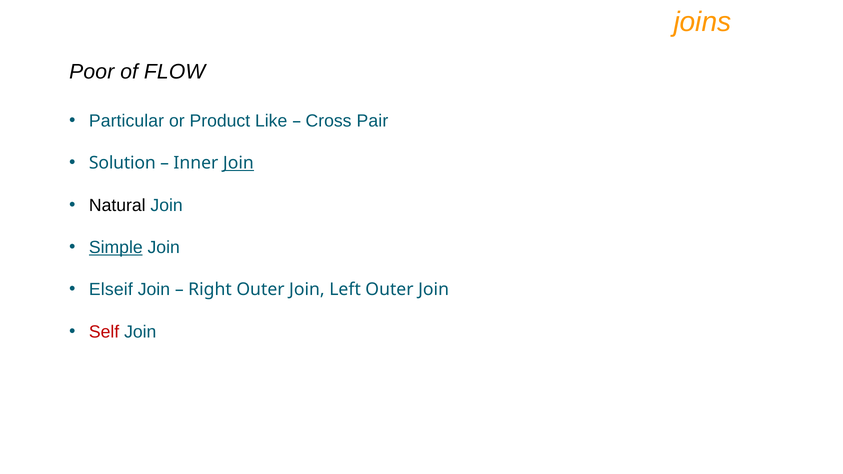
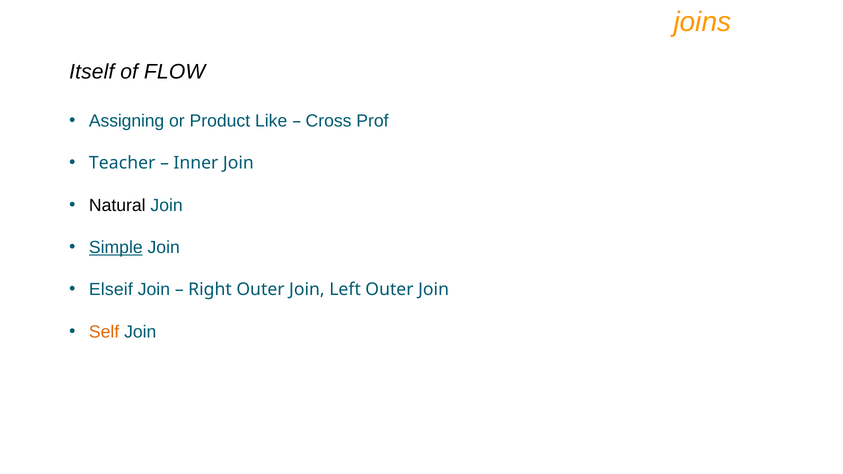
Poor: Poor -> Itself
Particular: Particular -> Assigning
Pair: Pair -> Prof
Solution: Solution -> Teacher
Join at (238, 163) underline: present -> none
Self colour: red -> orange
